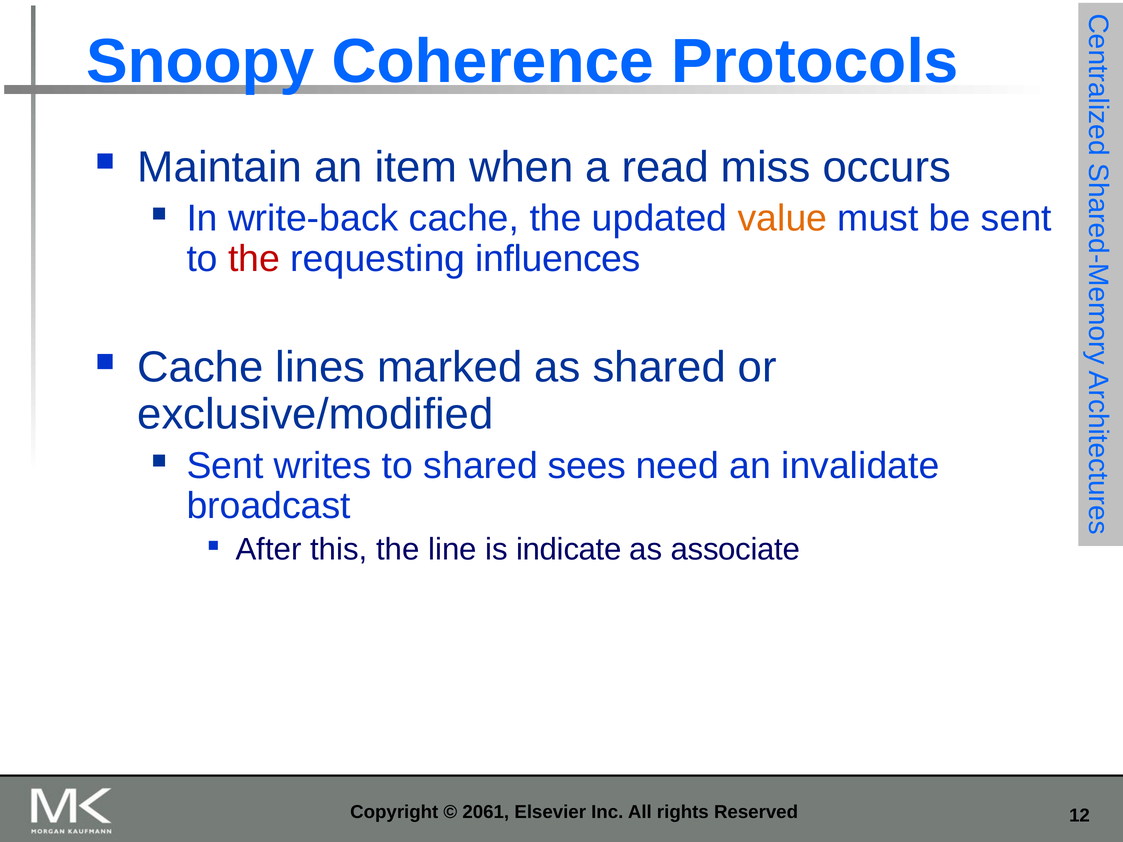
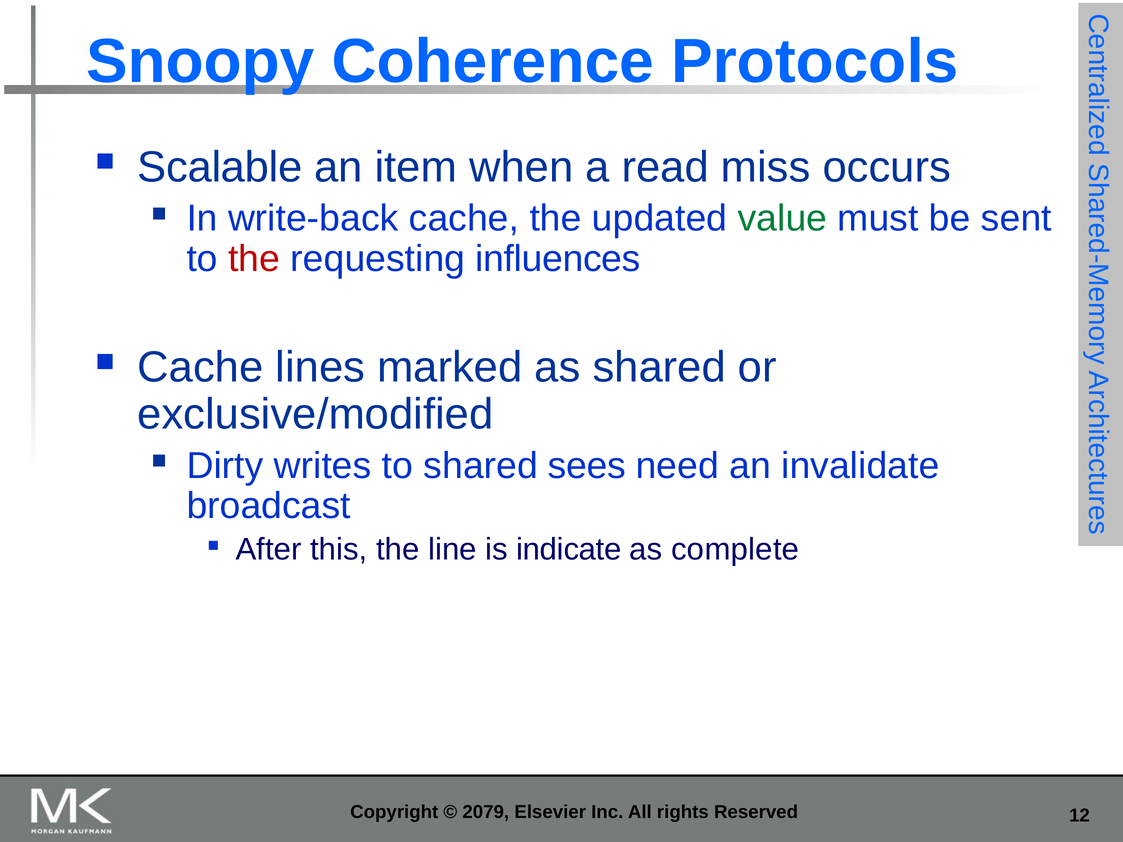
Maintain: Maintain -> Scalable
value colour: orange -> green
Sent at (225, 466): Sent -> Dirty
associate: associate -> complete
2061: 2061 -> 2079
